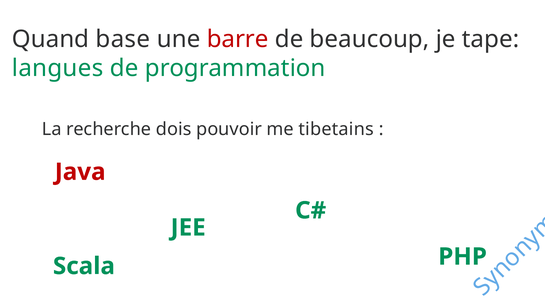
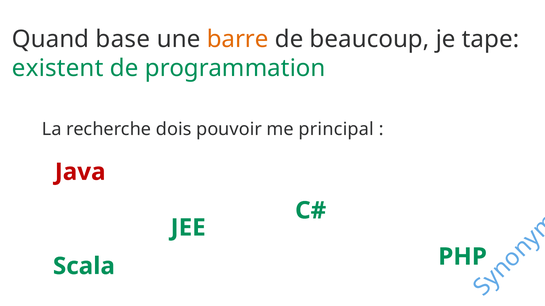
barre colour: red -> orange
langues: langues -> existent
tibetains: tibetains -> principal
